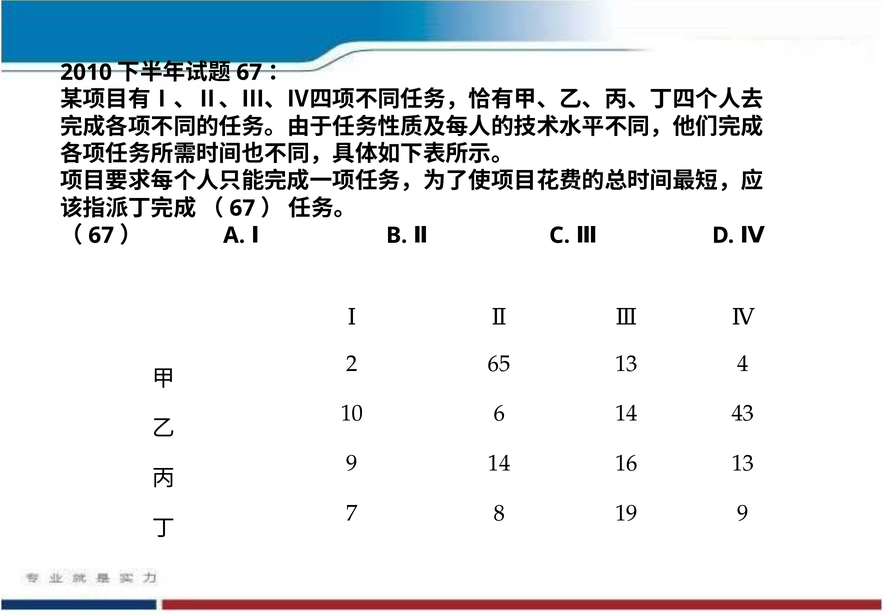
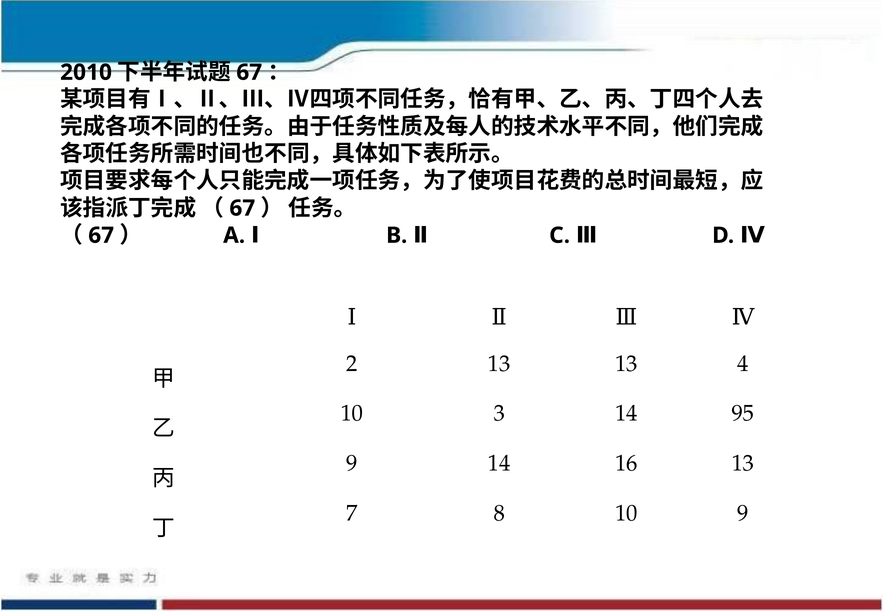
2 65: 65 -> 13
6: 6 -> 3
43: 43 -> 95
8 19: 19 -> 10
